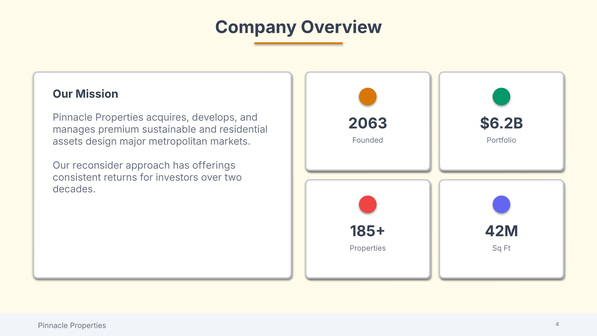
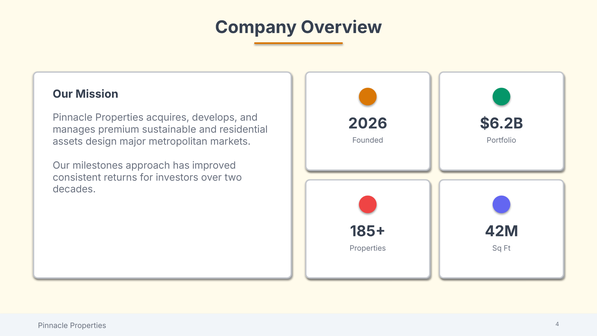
2063: 2063 -> 2026
reconsider: reconsider -> milestones
offerings: offerings -> improved
